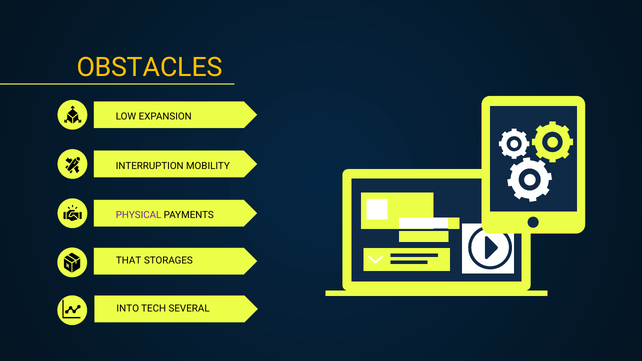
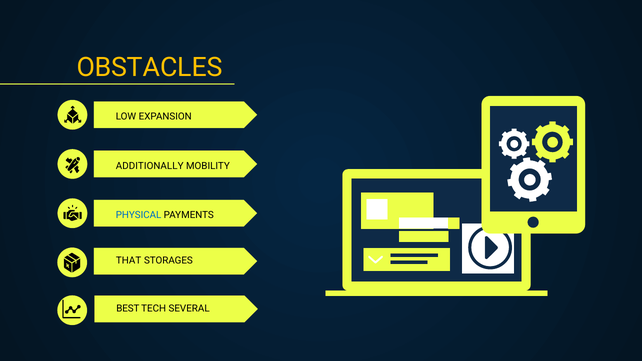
INTERRUPTION: INTERRUPTION -> ADDITIONALLY
PHYSICAL colour: purple -> blue
INTO: INTO -> BEST
